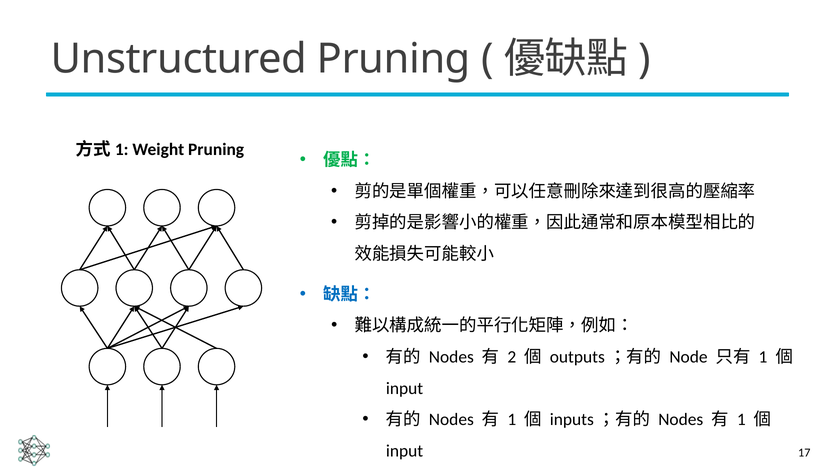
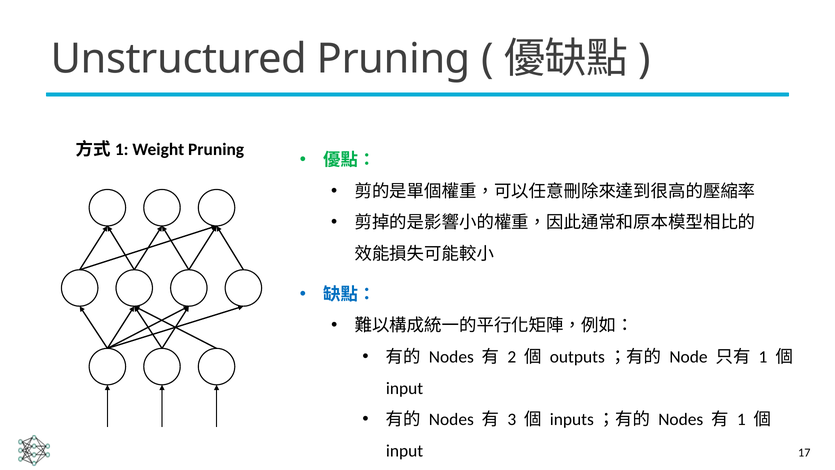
1 at (512, 419): 1 -> 3
